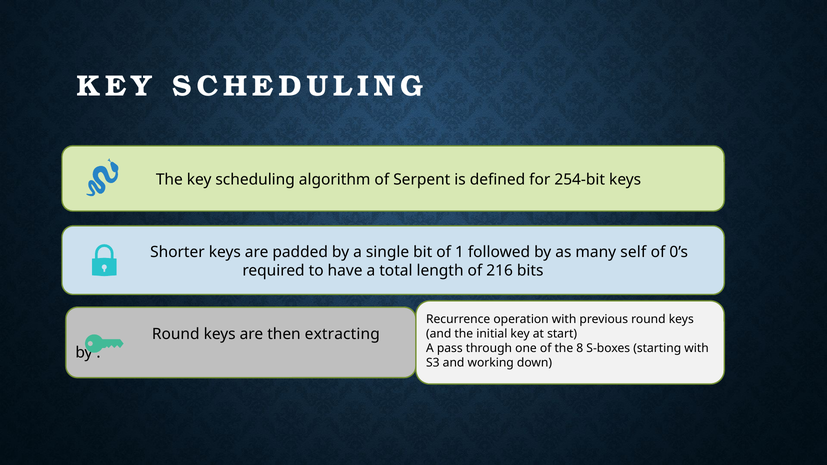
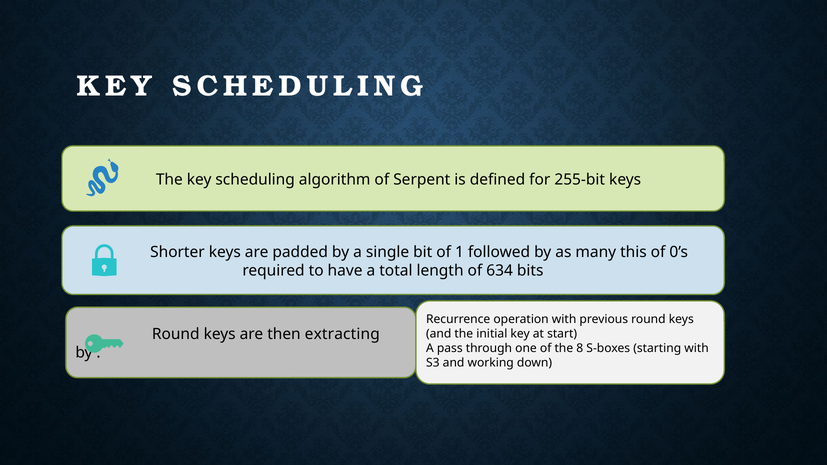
254-bit: 254-bit -> 255-bit
self: self -> this
216: 216 -> 634
